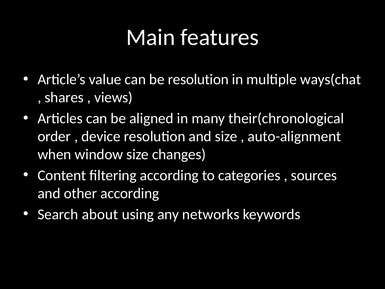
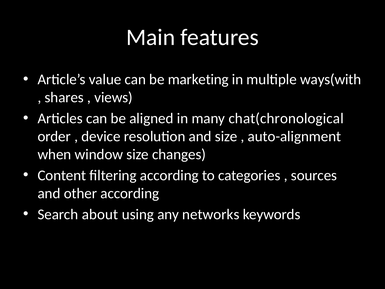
be resolution: resolution -> marketing
ways(chat: ways(chat -> ways(with
their(chronological: their(chronological -> chat(chronological
